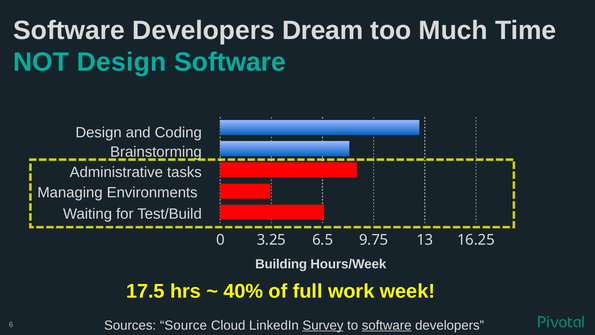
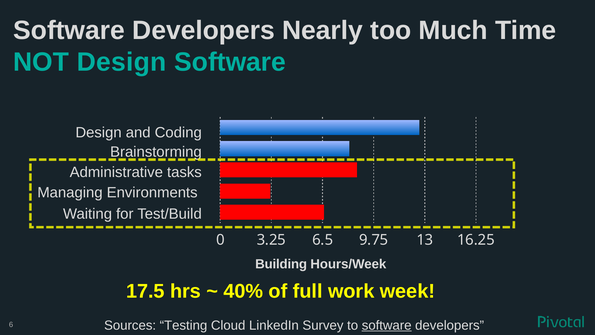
Dream: Dream -> Nearly
Source: Source -> Testing
Survey underline: present -> none
